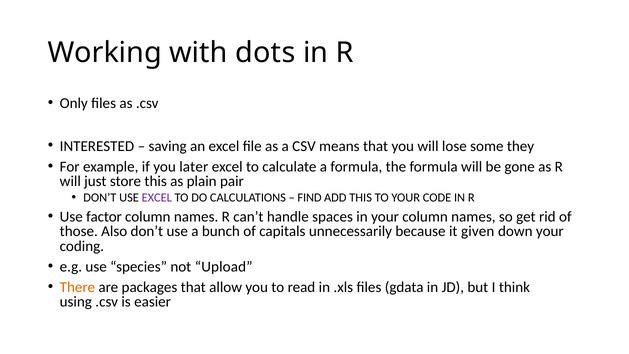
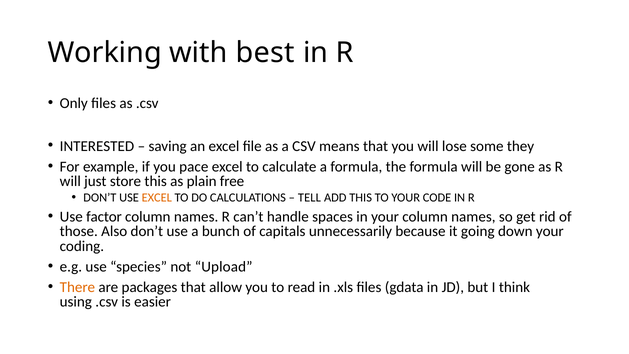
dots: dots -> best
later: later -> pace
pair: pair -> free
EXCEL at (157, 197) colour: purple -> orange
FIND: FIND -> TELL
given: given -> going
